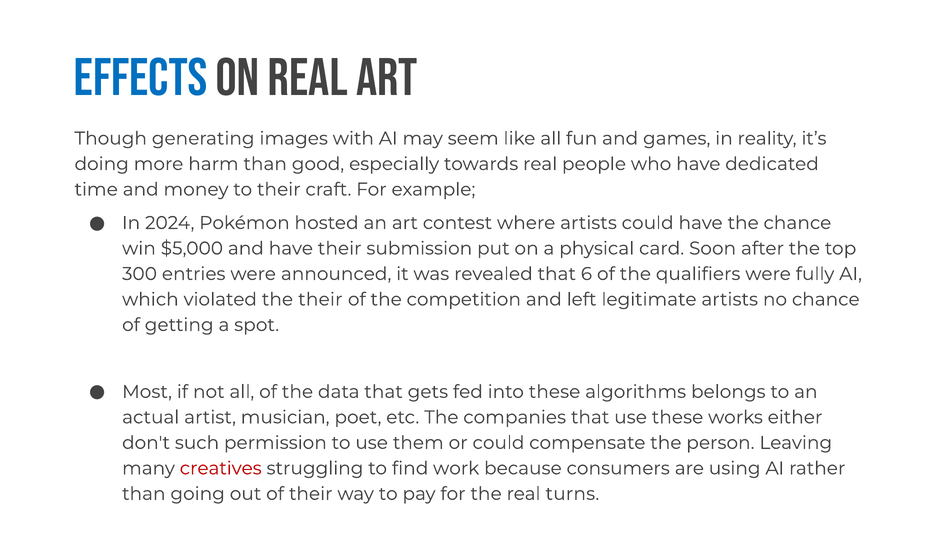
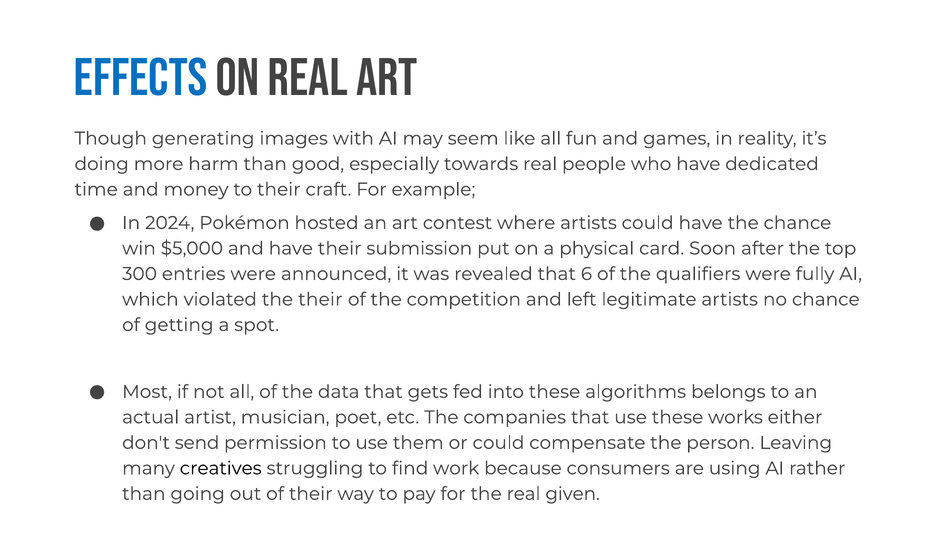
such: such -> send
creatives colour: red -> black
turns: turns -> given
